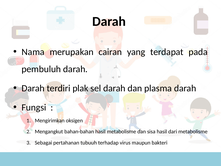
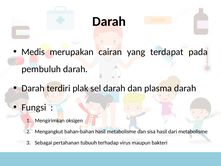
Nama: Nama -> Medis
